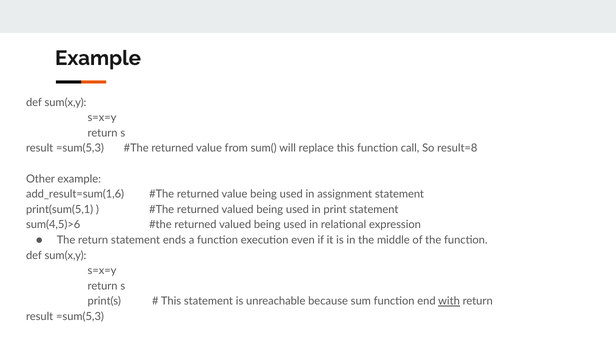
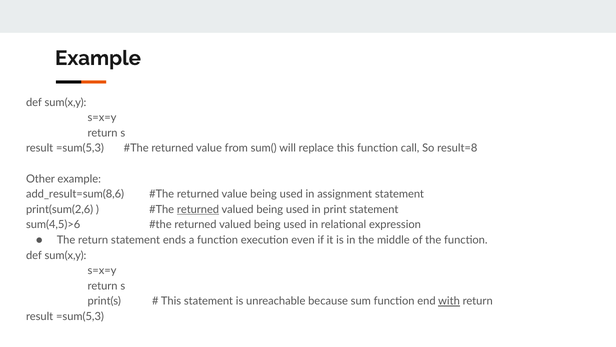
add_result=sum(1,6: add_result=sum(1,6 -> add_result=sum(8,6
print(sum(5,1: print(sum(5,1 -> print(sum(2,6
returned at (198, 209) underline: none -> present
